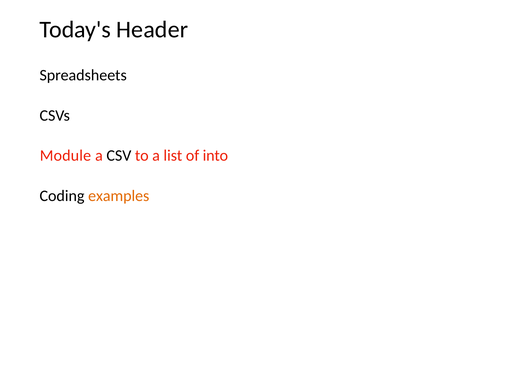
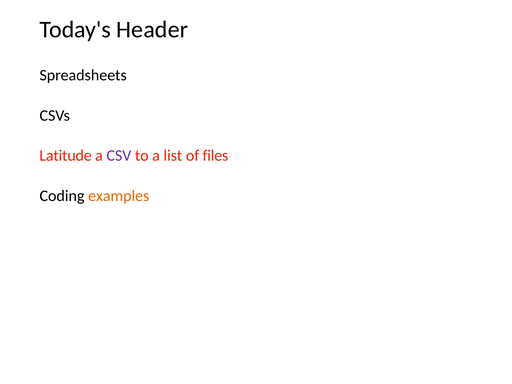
Module: Module -> Latitude
CSV colour: black -> purple
into: into -> files
